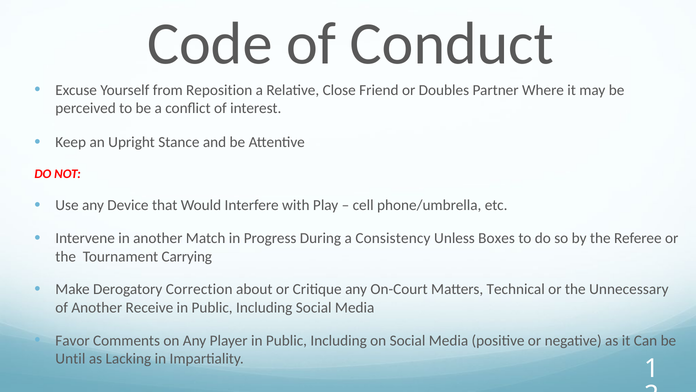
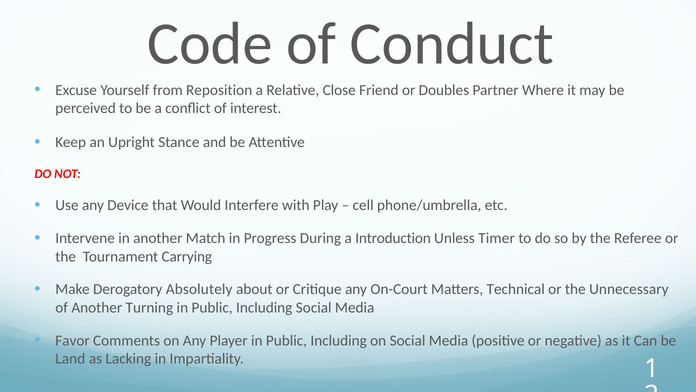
Consistency: Consistency -> Introduction
Boxes: Boxes -> Timer
Correction: Correction -> Absolutely
Receive: Receive -> Turning
Until: Until -> Land
